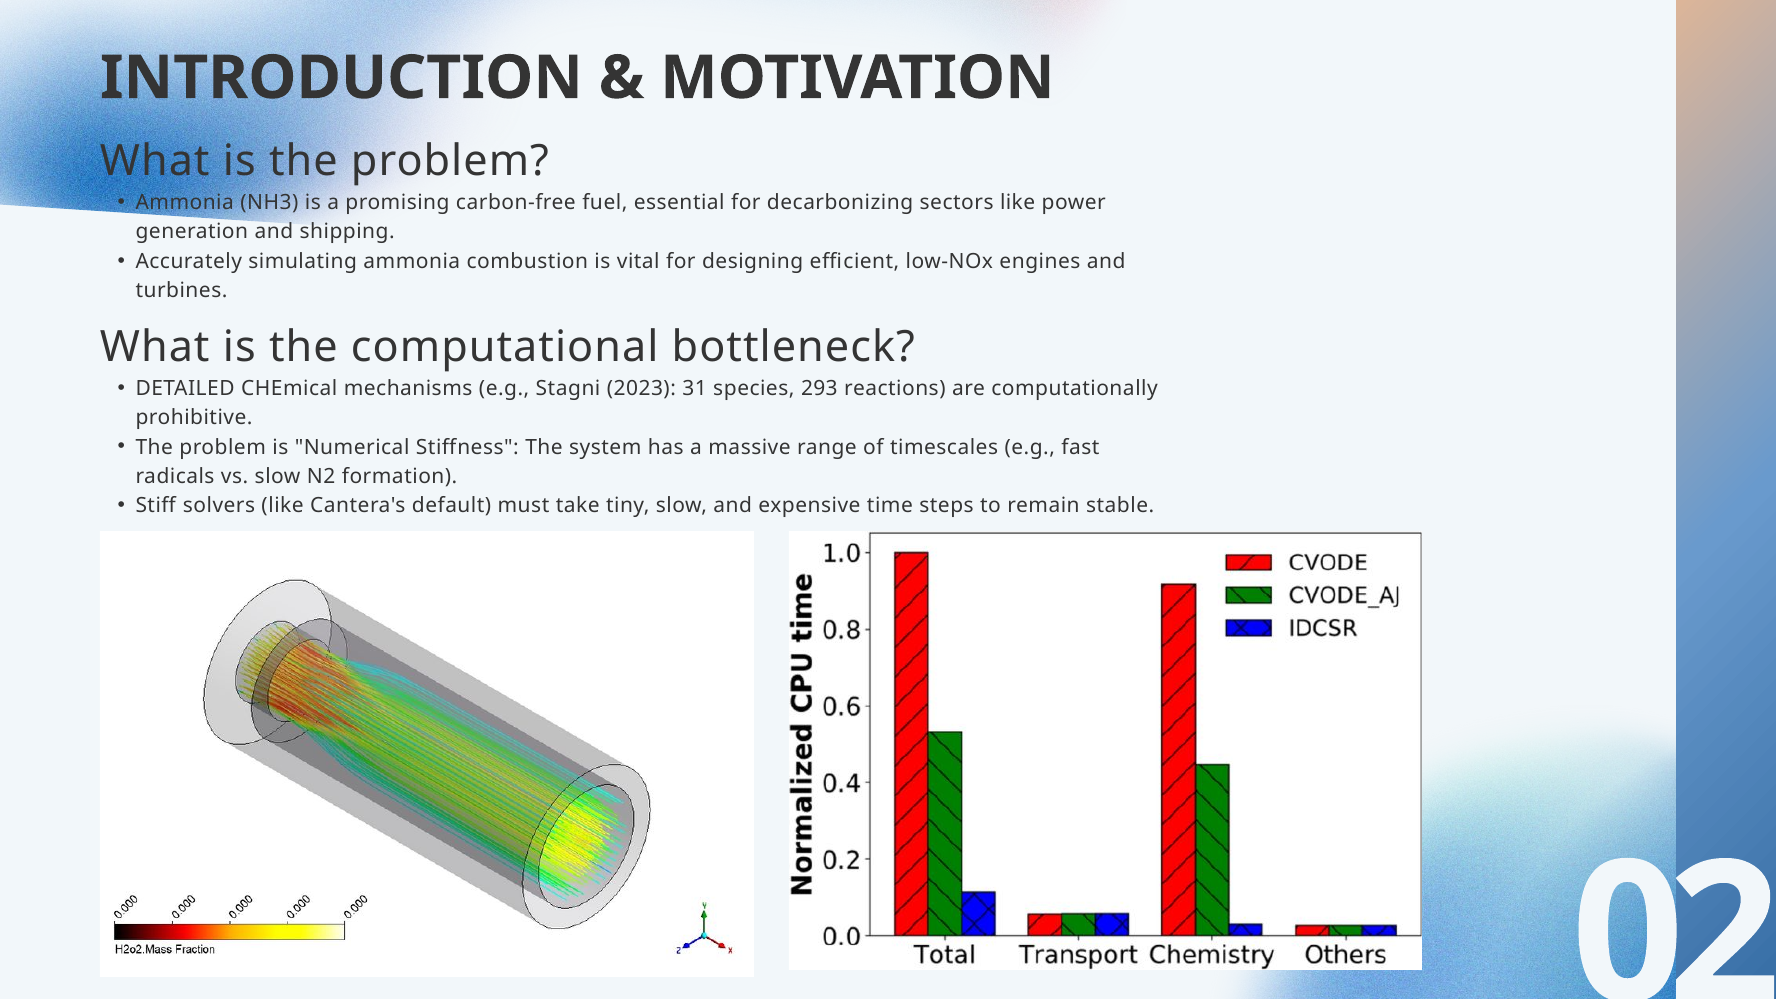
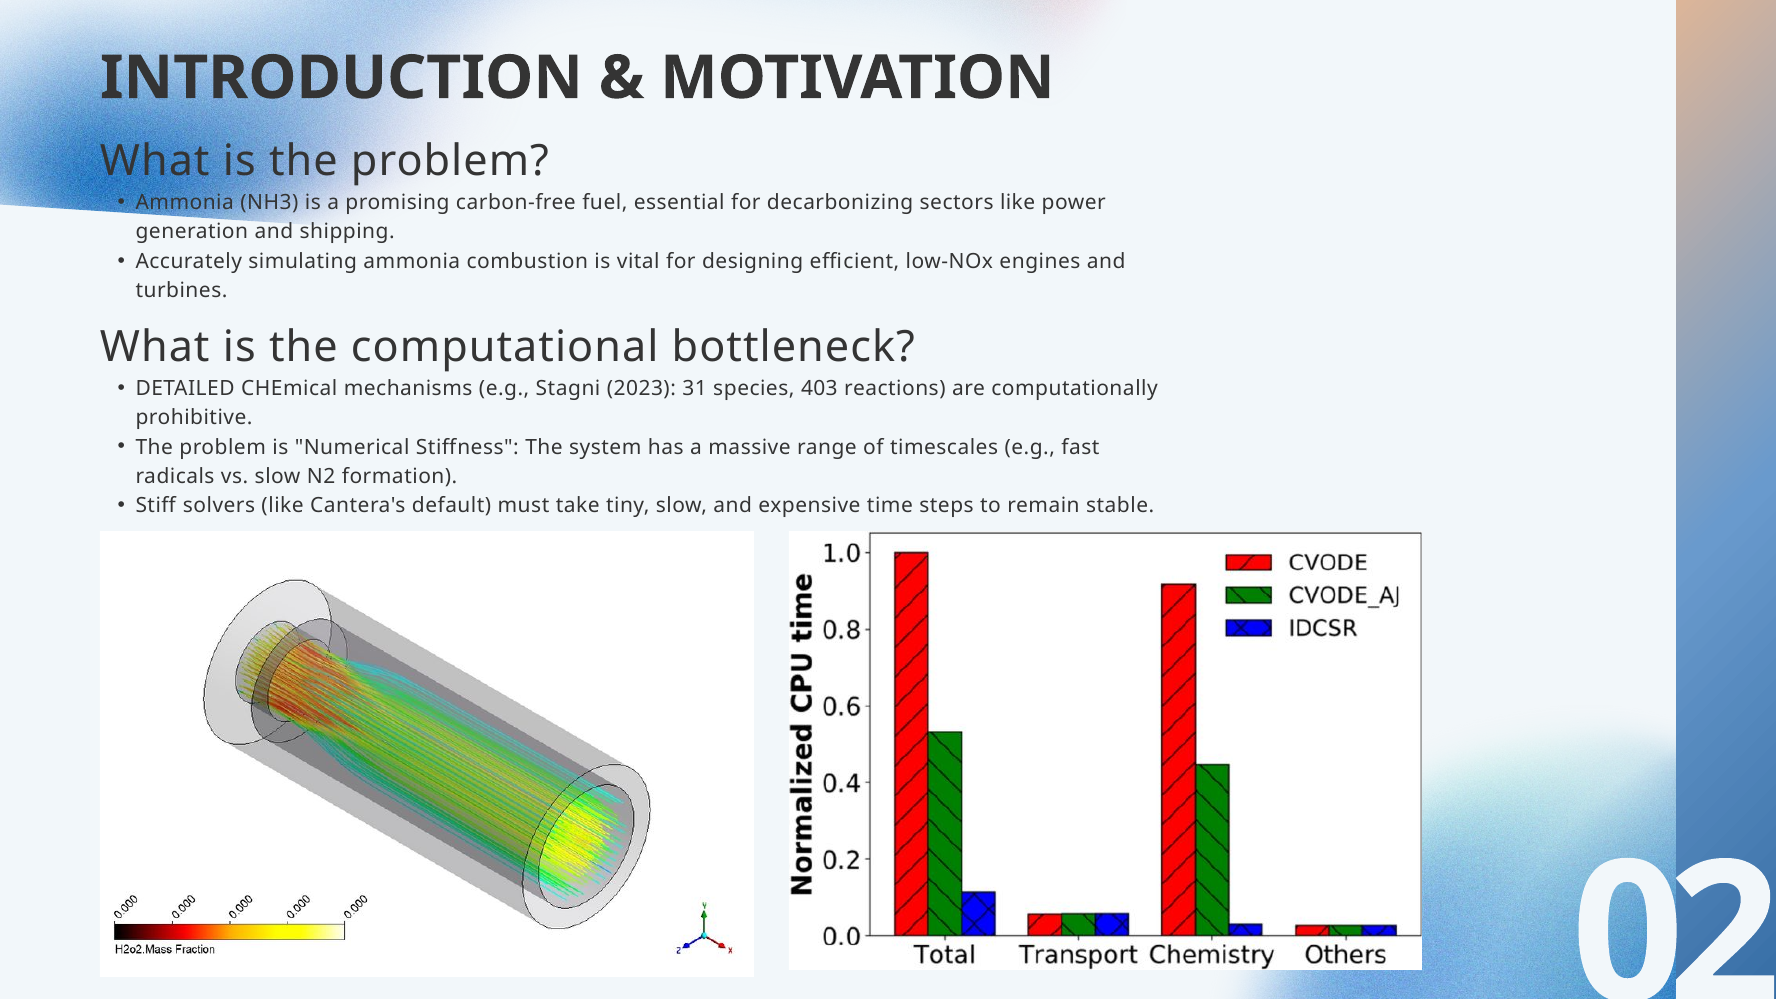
293: 293 -> 403
